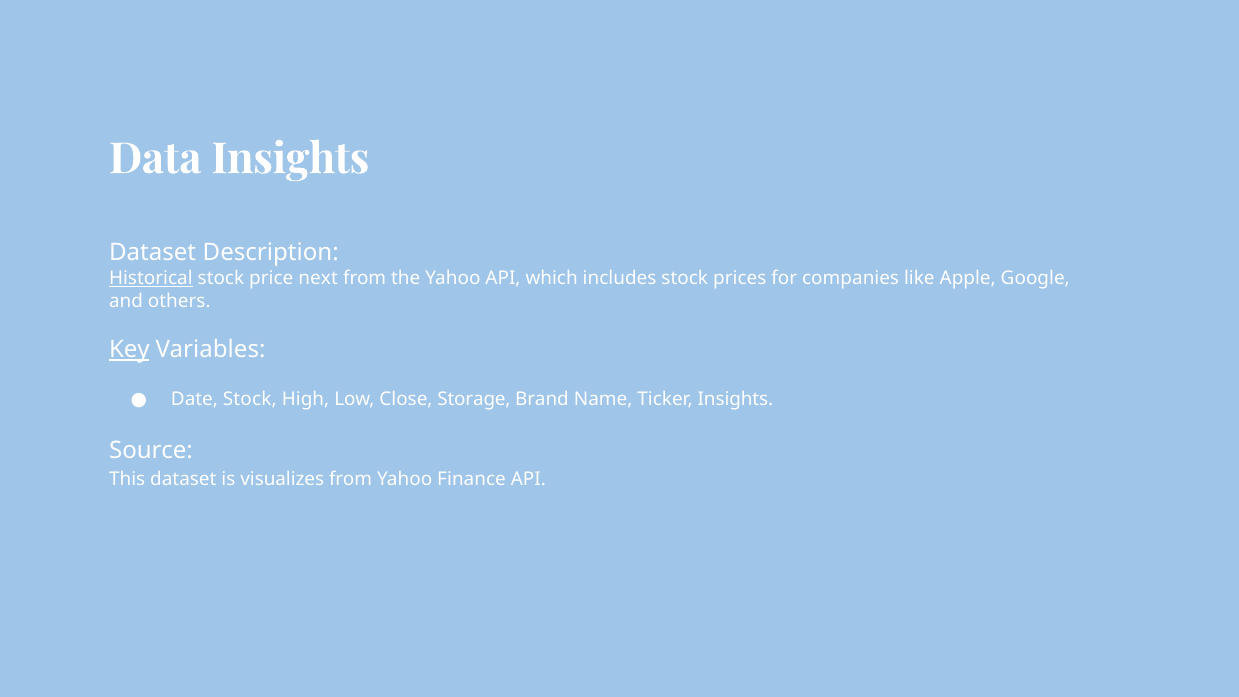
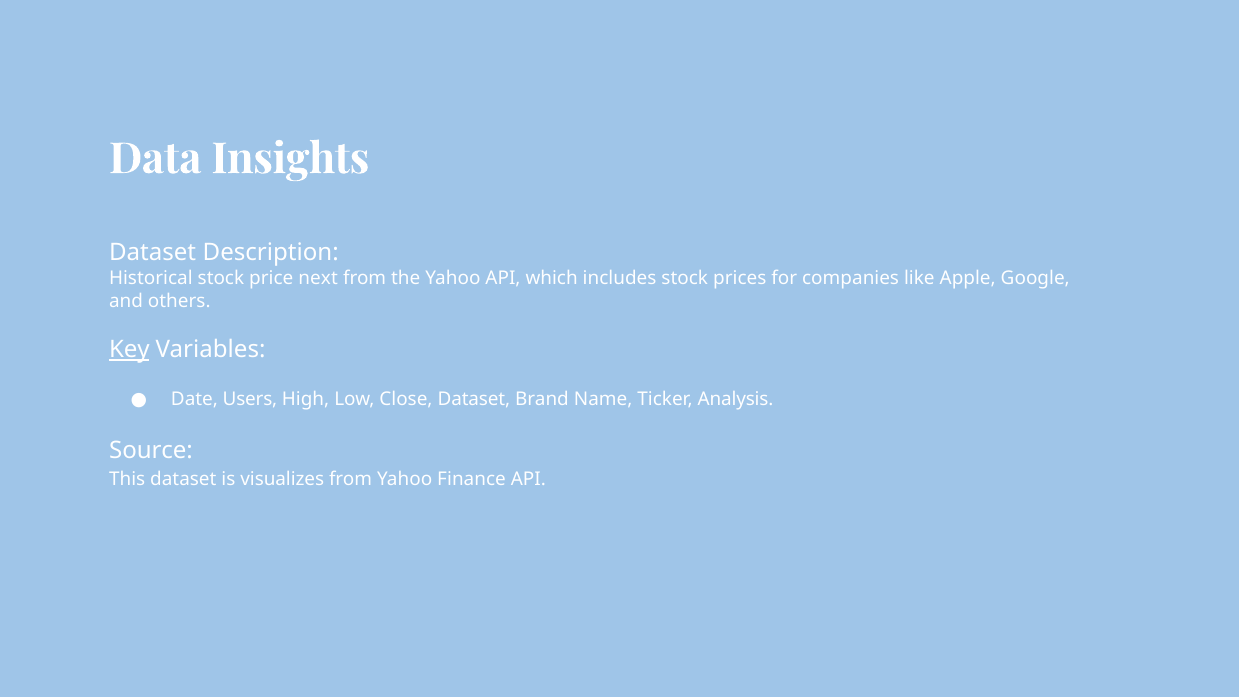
Historical underline: present -> none
Date Stock: Stock -> Users
Close Storage: Storage -> Dataset
Ticker Insights: Insights -> Analysis
